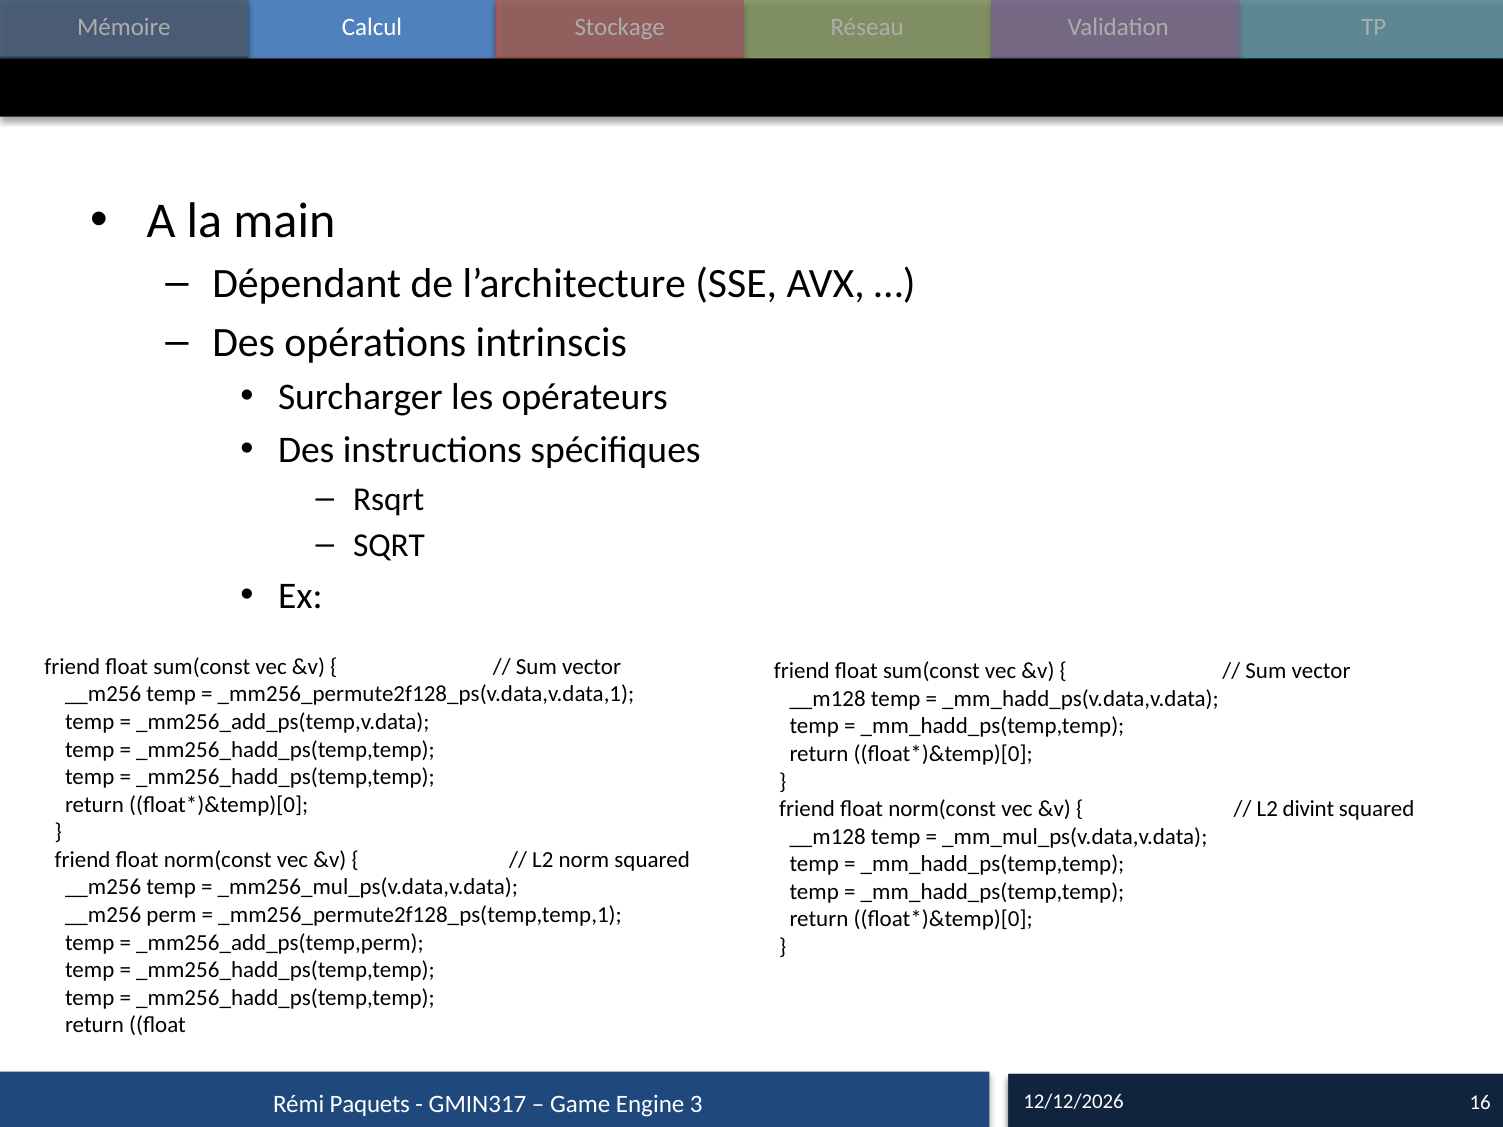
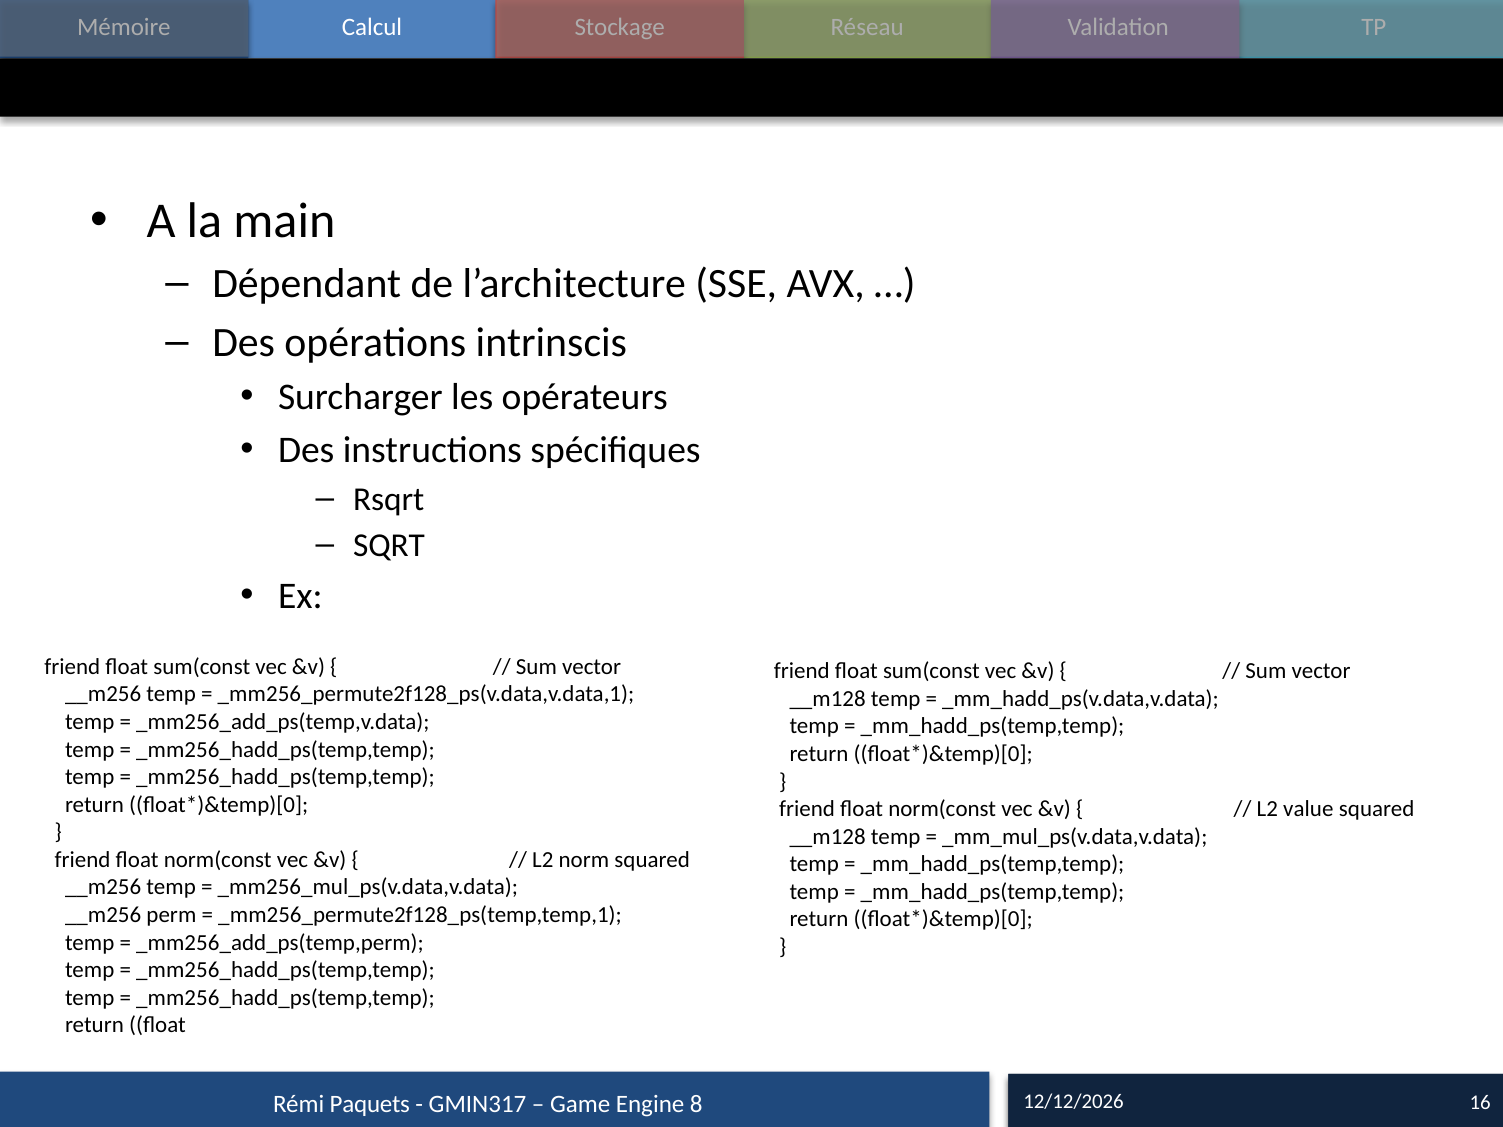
divint: divint -> value
3: 3 -> 8
